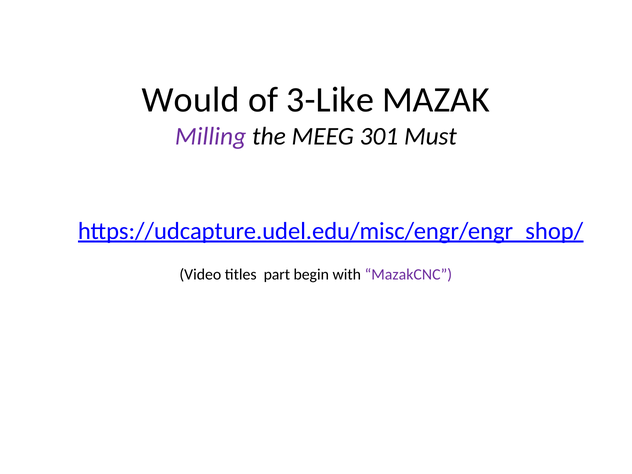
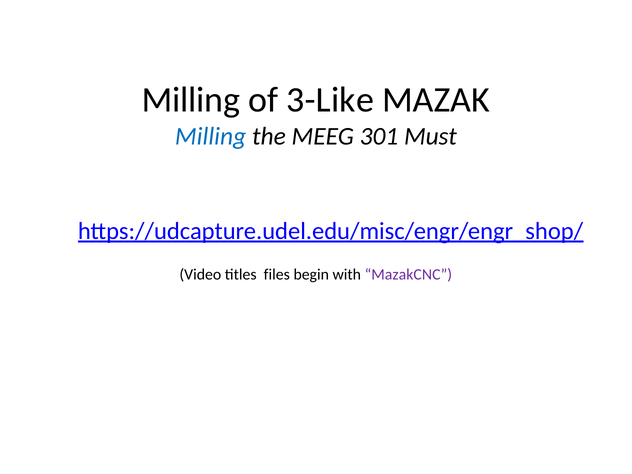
Would at (191, 100): Would -> Milling
Milling at (211, 136) colour: purple -> blue
part: part -> files
